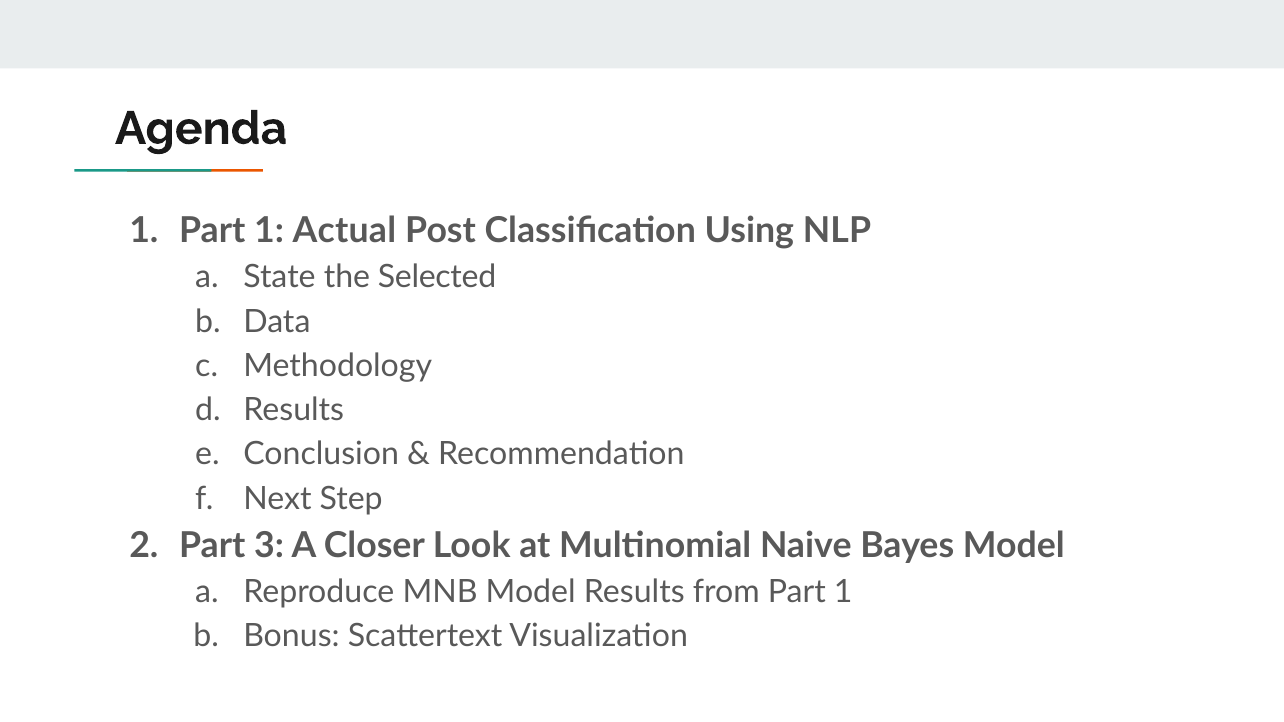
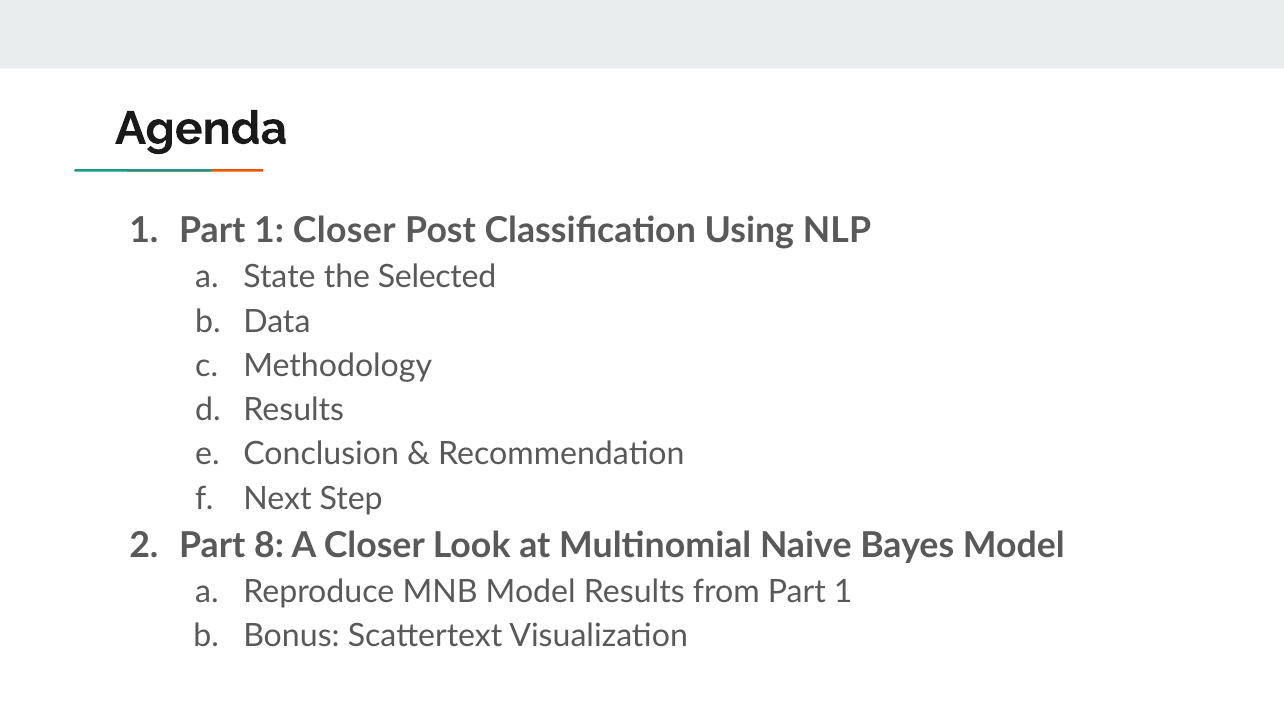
1 Actual: Actual -> Closer
3: 3 -> 8
